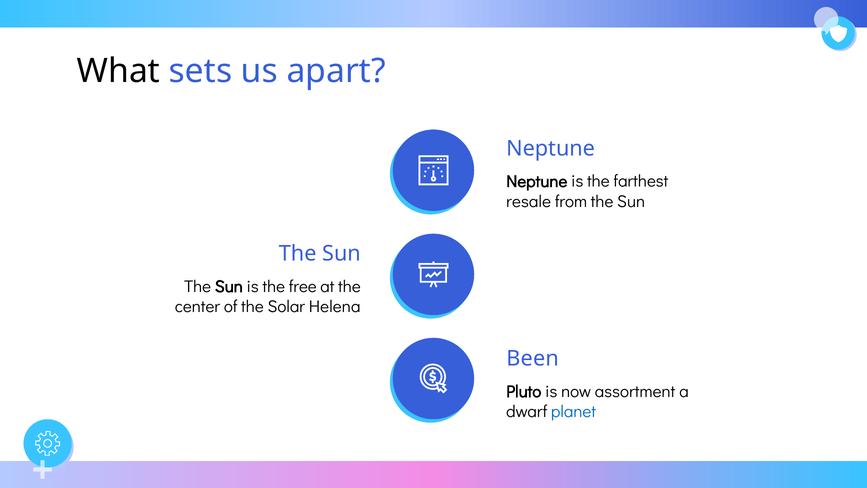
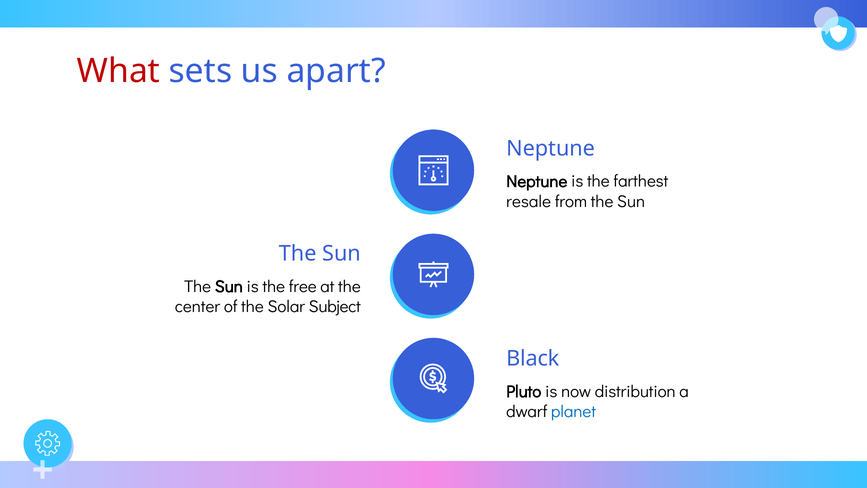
What colour: black -> red
Helena: Helena -> Subject
Been: Been -> Black
assortment: assortment -> distribution
